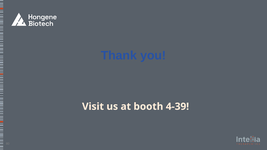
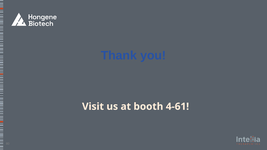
4-39: 4-39 -> 4-61
